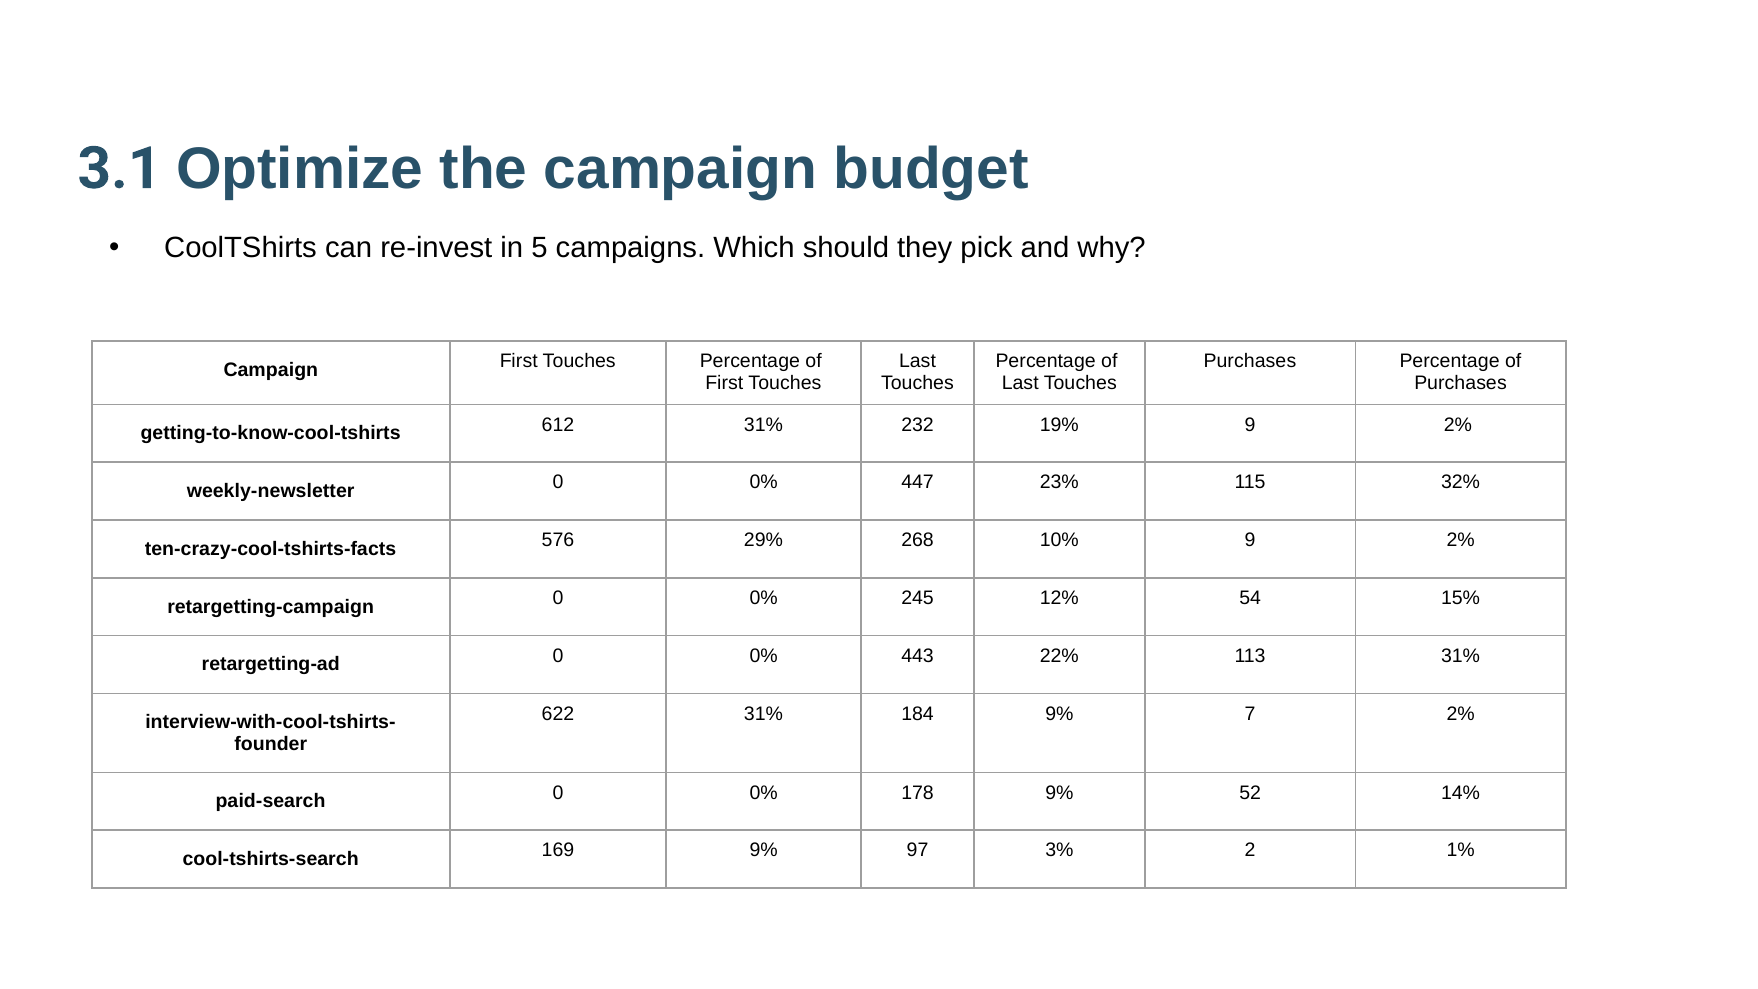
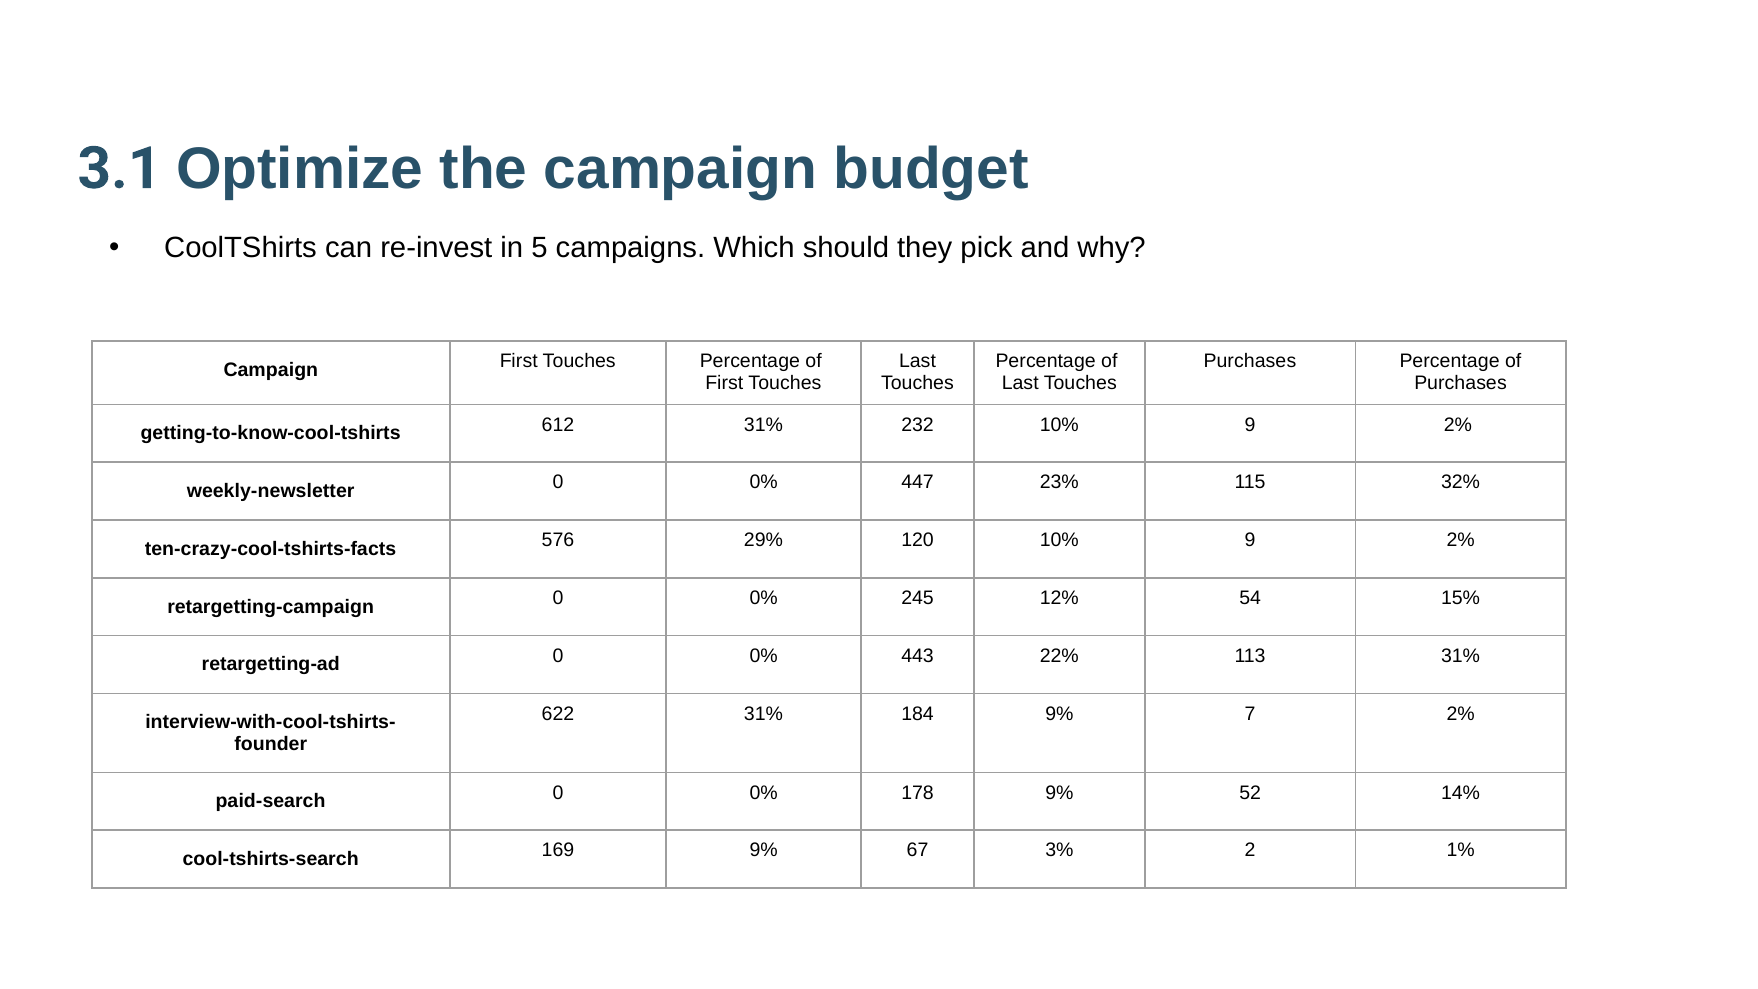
232 19%: 19% -> 10%
268: 268 -> 120
97: 97 -> 67
